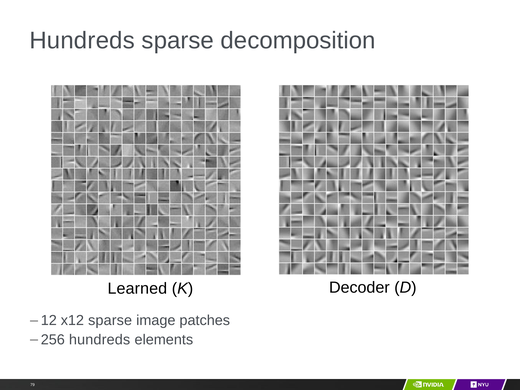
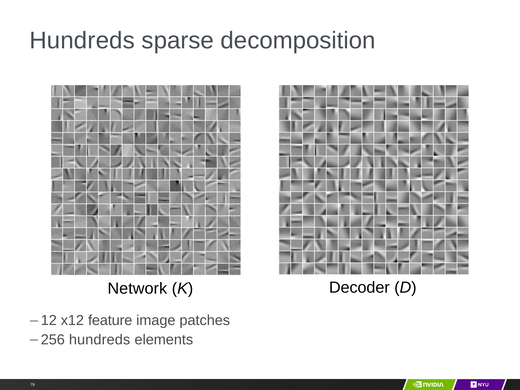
Learned: Learned -> Network
x12 sparse: sparse -> feature
